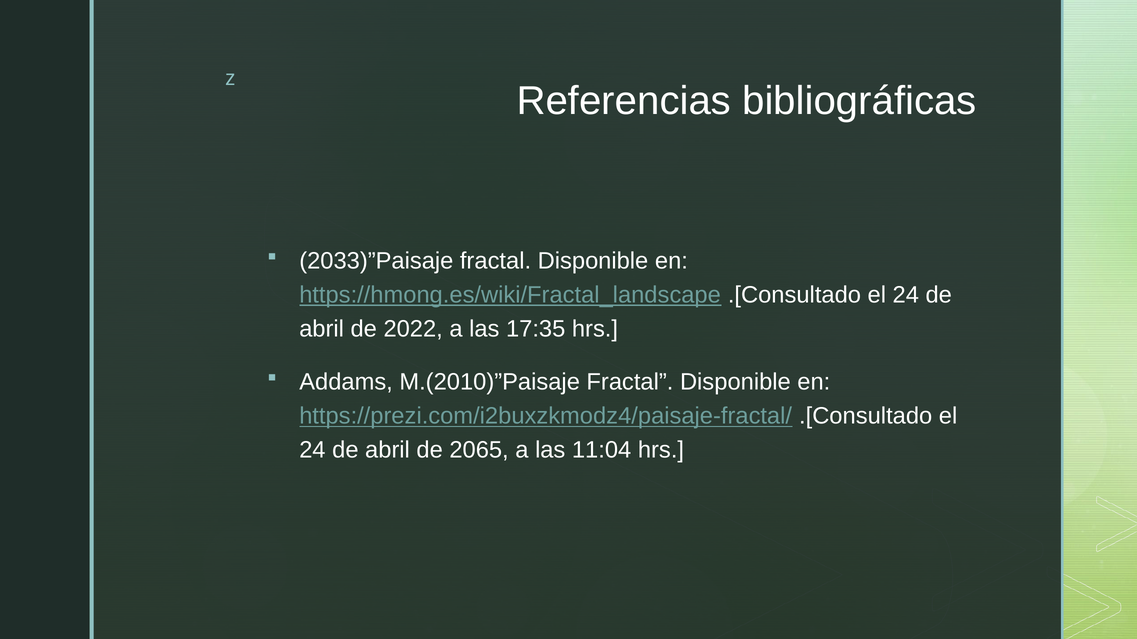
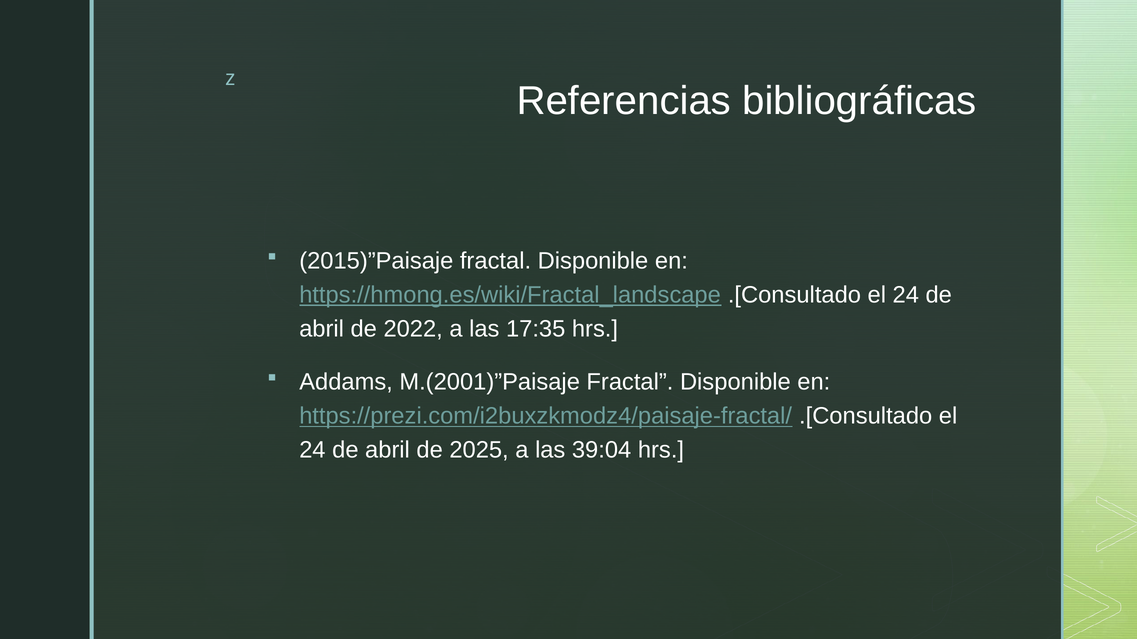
2033)”Paisaje: 2033)”Paisaje -> 2015)”Paisaje
M.(2010)”Paisaje: M.(2010)”Paisaje -> M.(2001)”Paisaje
2065: 2065 -> 2025
11:04: 11:04 -> 39:04
